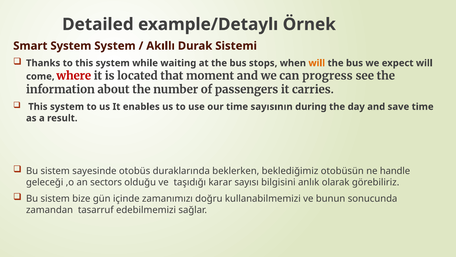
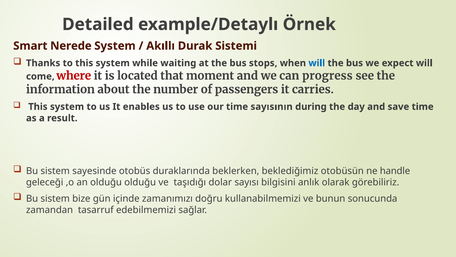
Smart System: System -> Nerede
will at (317, 63) colour: orange -> blue
an sectors: sectors -> olduğu
karar: karar -> dolar
